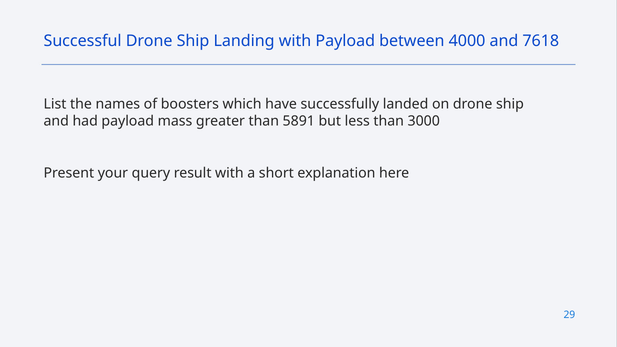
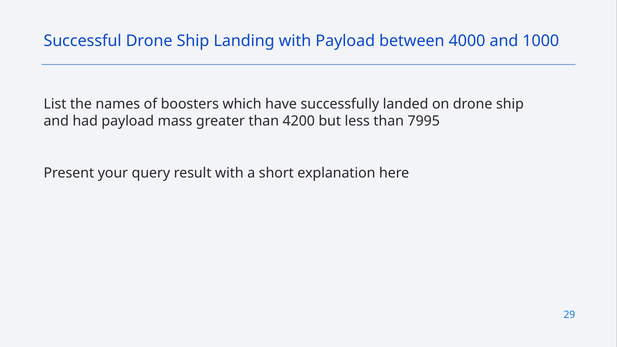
7618: 7618 -> 1000
5891: 5891 -> 4200
3000: 3000 -> 7995
